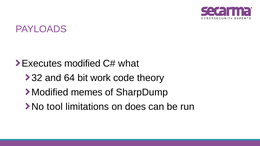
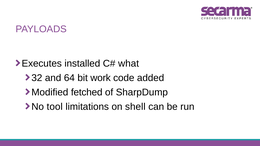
Executes modified: modified -> installed
theory: theory -> added
memes: memes -> fetched
does: does -> shell
